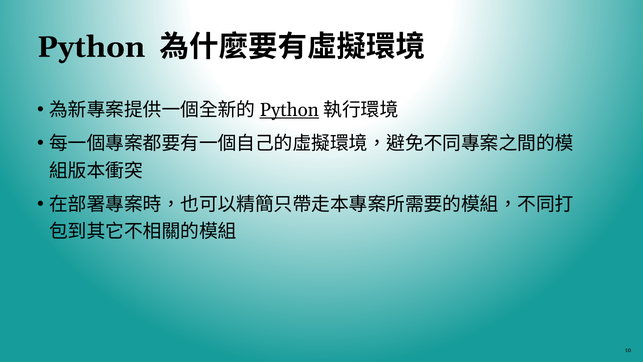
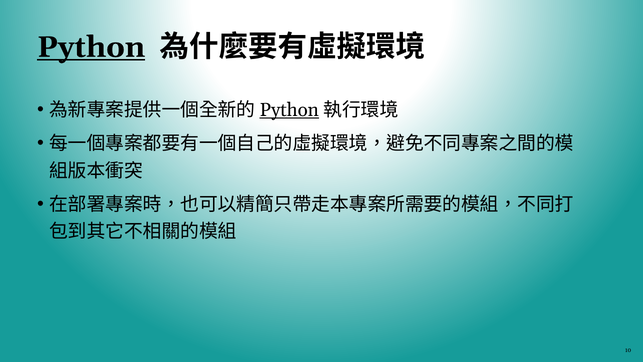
Python at (91, 47) underline: none -> present
